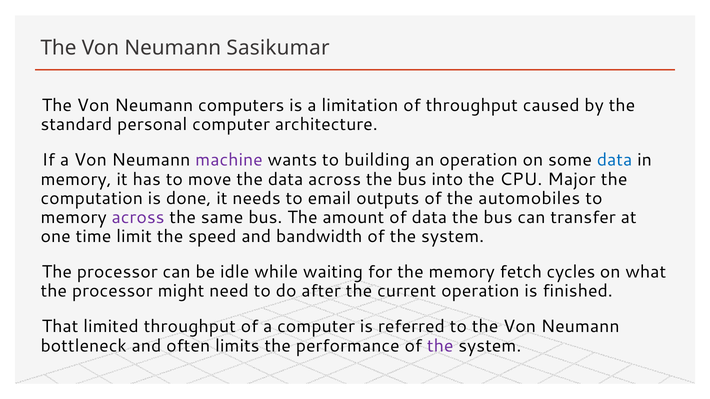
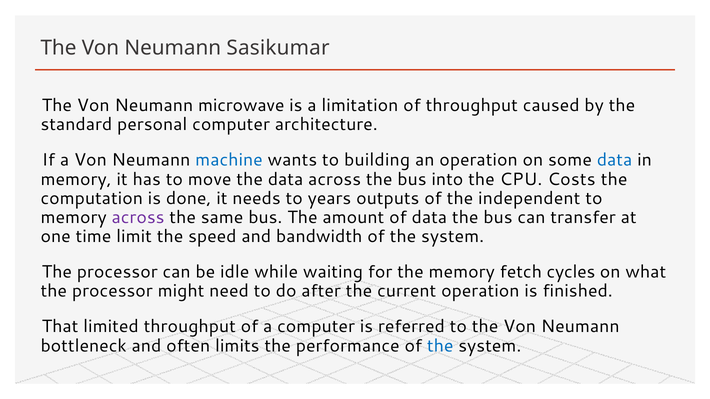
computers: computers -> microwave
machine colour: purple -> blue
Major: Major -> Costs
email: email -> years
automobiles: automobiles -> independent
the at (440, 346) colour: purple -> blue
